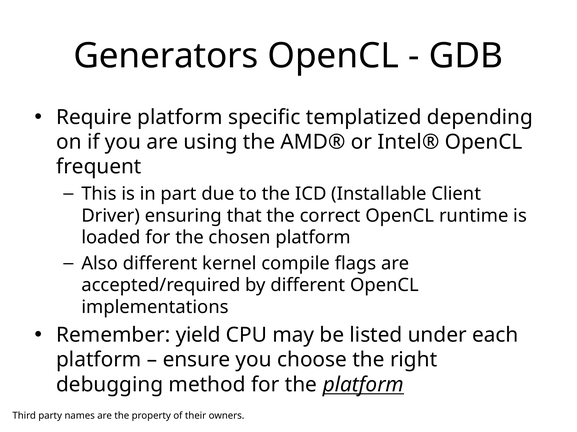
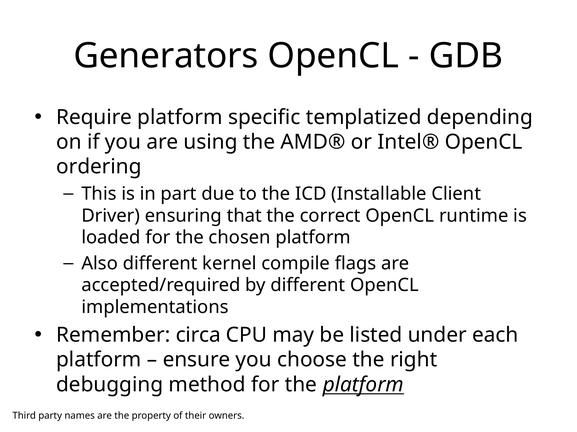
frequent: frequent -> ordering
yield: yield -> circa
